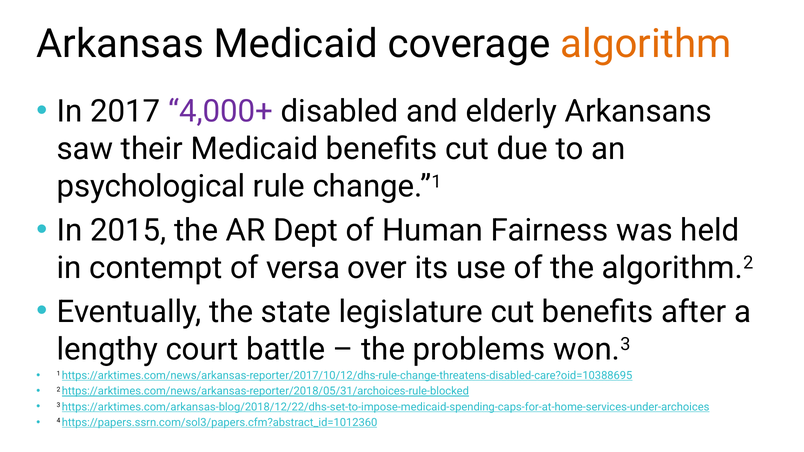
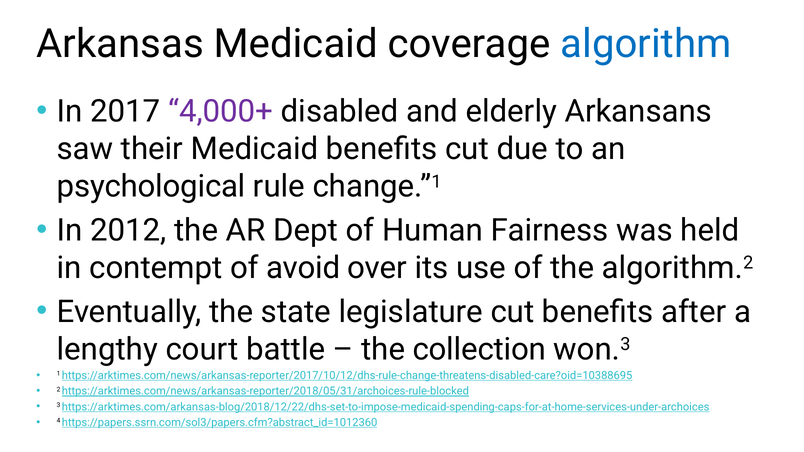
algorithm colour: orange -> blue
2015: 2015 -> 2012
versa: versa -> avoid
problems: problems -> collection
